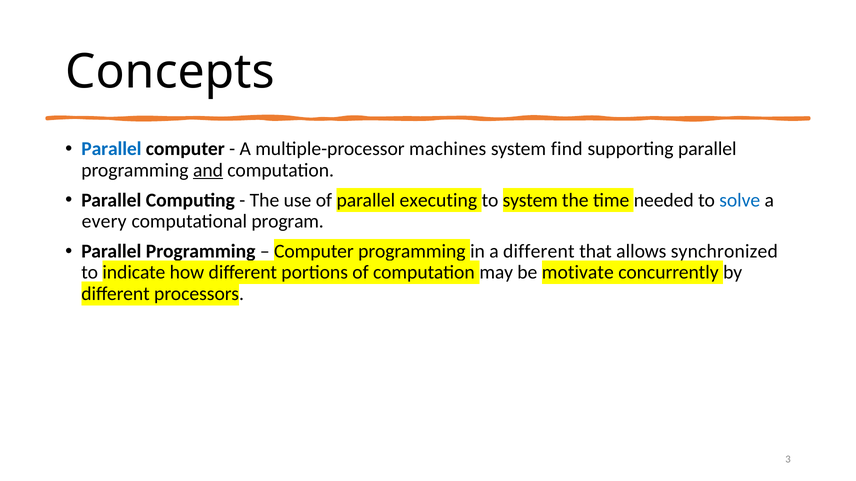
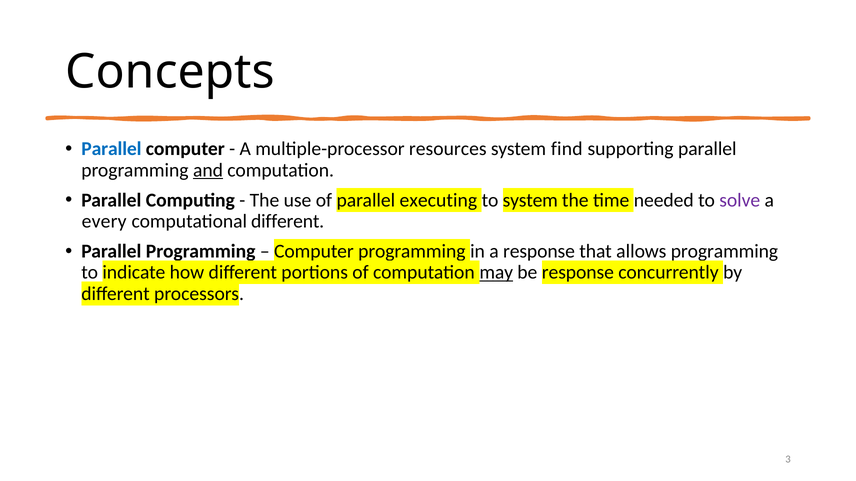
machines: machines -> resources
solve colour: blue -> purple
computational program: program -> different
a different: different -> response
synchronized at (724, 252): synchronized -> programming
may underline: none -> present
be motivate: motivate -> response
